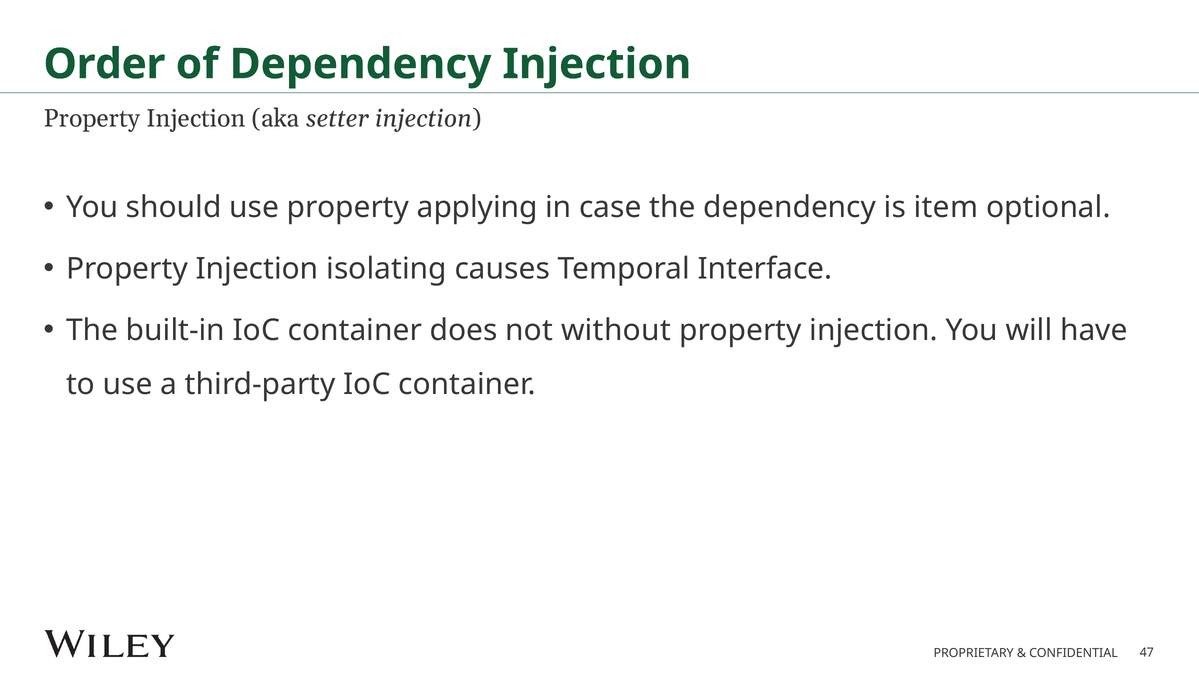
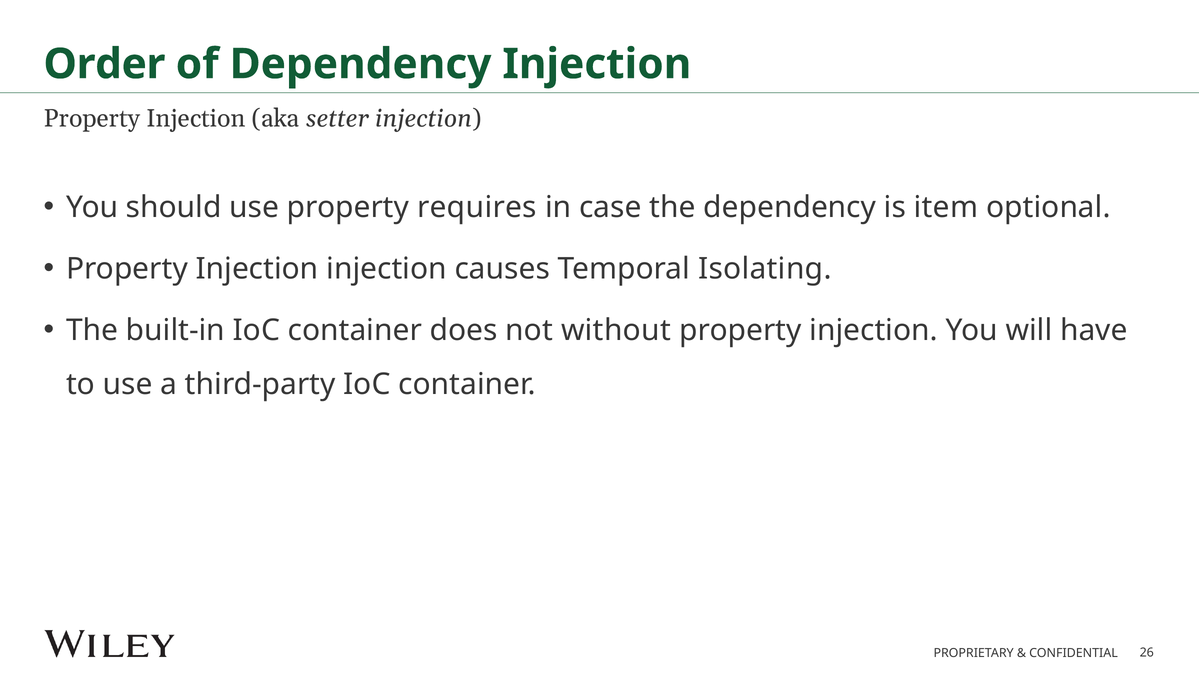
applying: applying -> requires
Injection isolating: isolating -> injection
Interface: Interface -> Isolating
47: 47 -> 26
